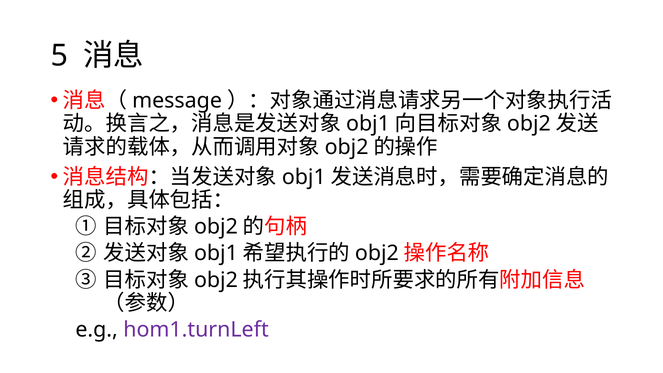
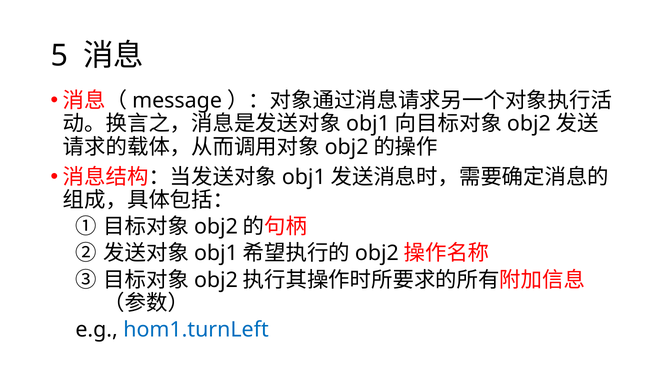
hom1.turnLeft colour: purple -> blue
